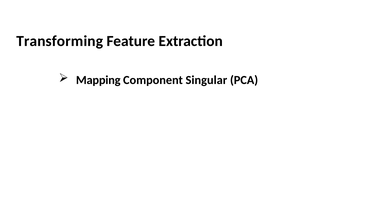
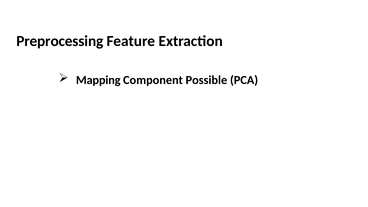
Transforming: Transforming -> Preprocessing
Singular: Singular -> Possible
